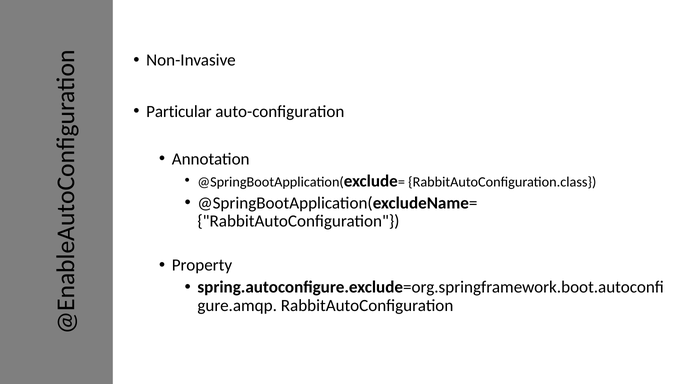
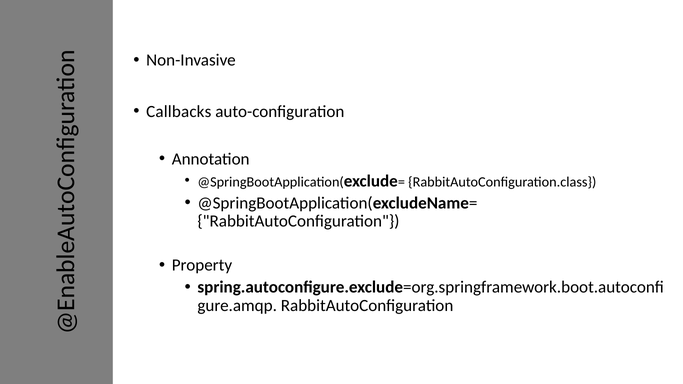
Particular: Particular -> Callbacks
